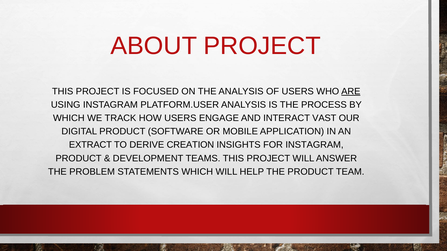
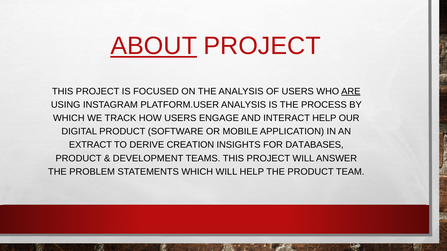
ABOUT underline: none -> present
INTERACT VAST: VAST -> HELP
FOR INSTAGRAM: INSTAGRAM -> DATABASES
